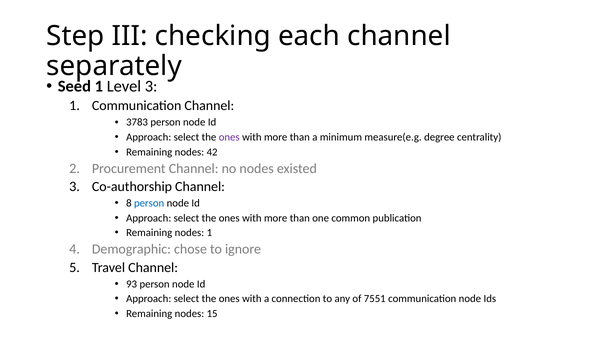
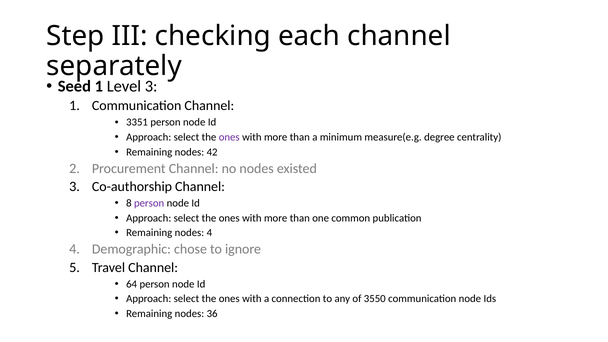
3783: 3783 -> 3351
person at (149, 203) colour: blue -> purple
nodes 1: 1 -> 4
93: 93 -> 64
7551: 7551 -> 3550
15: 15 -> 36
